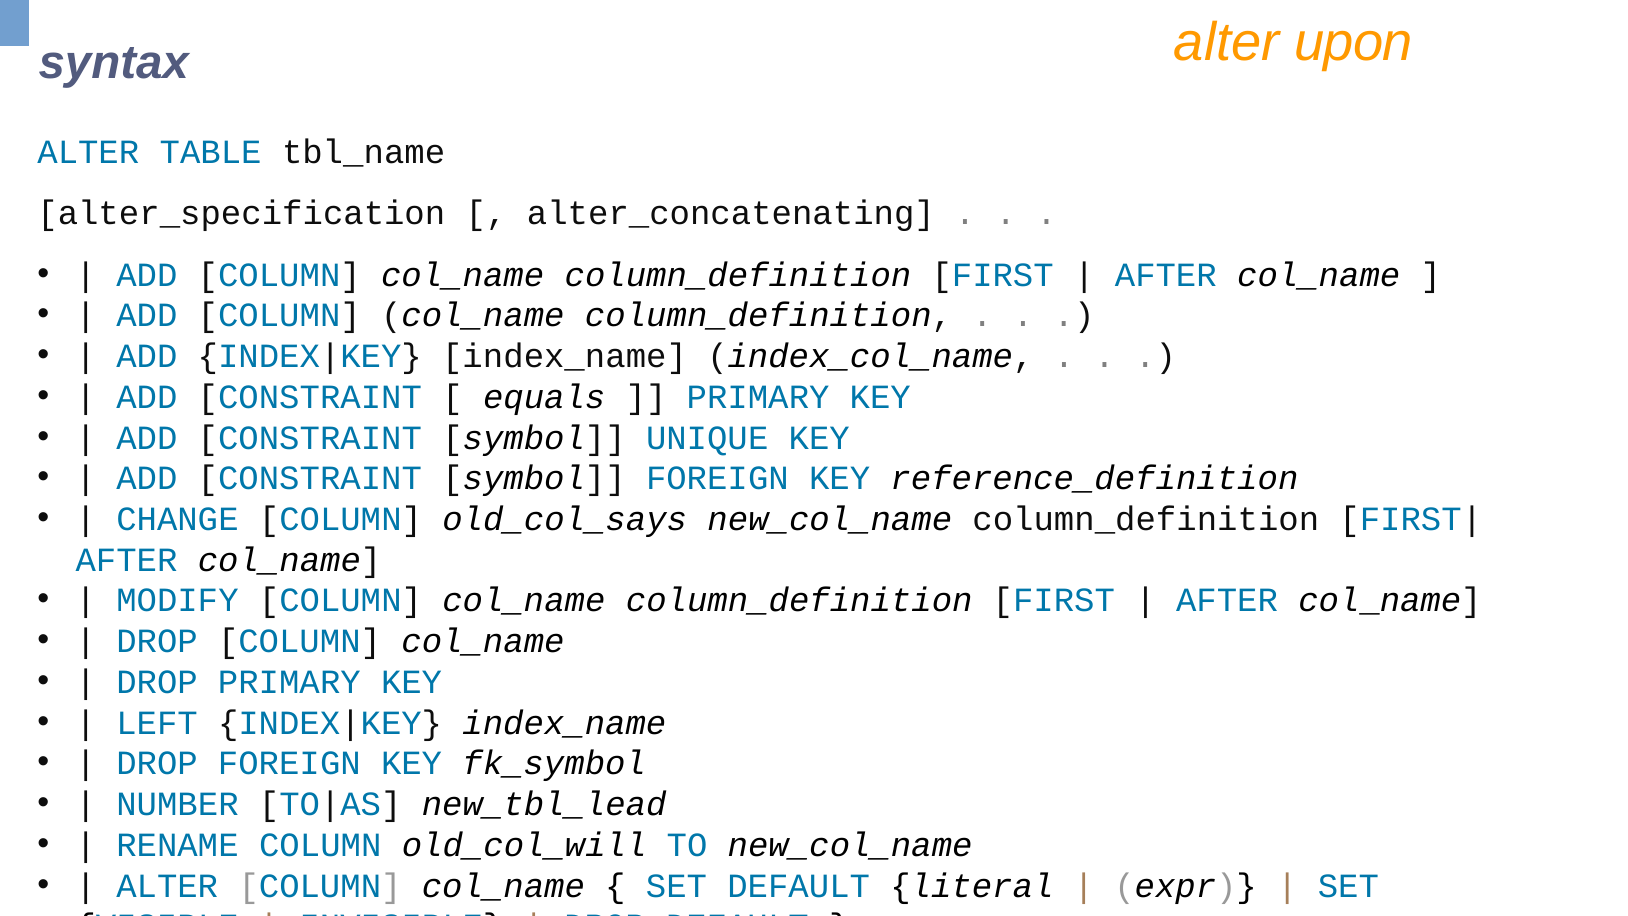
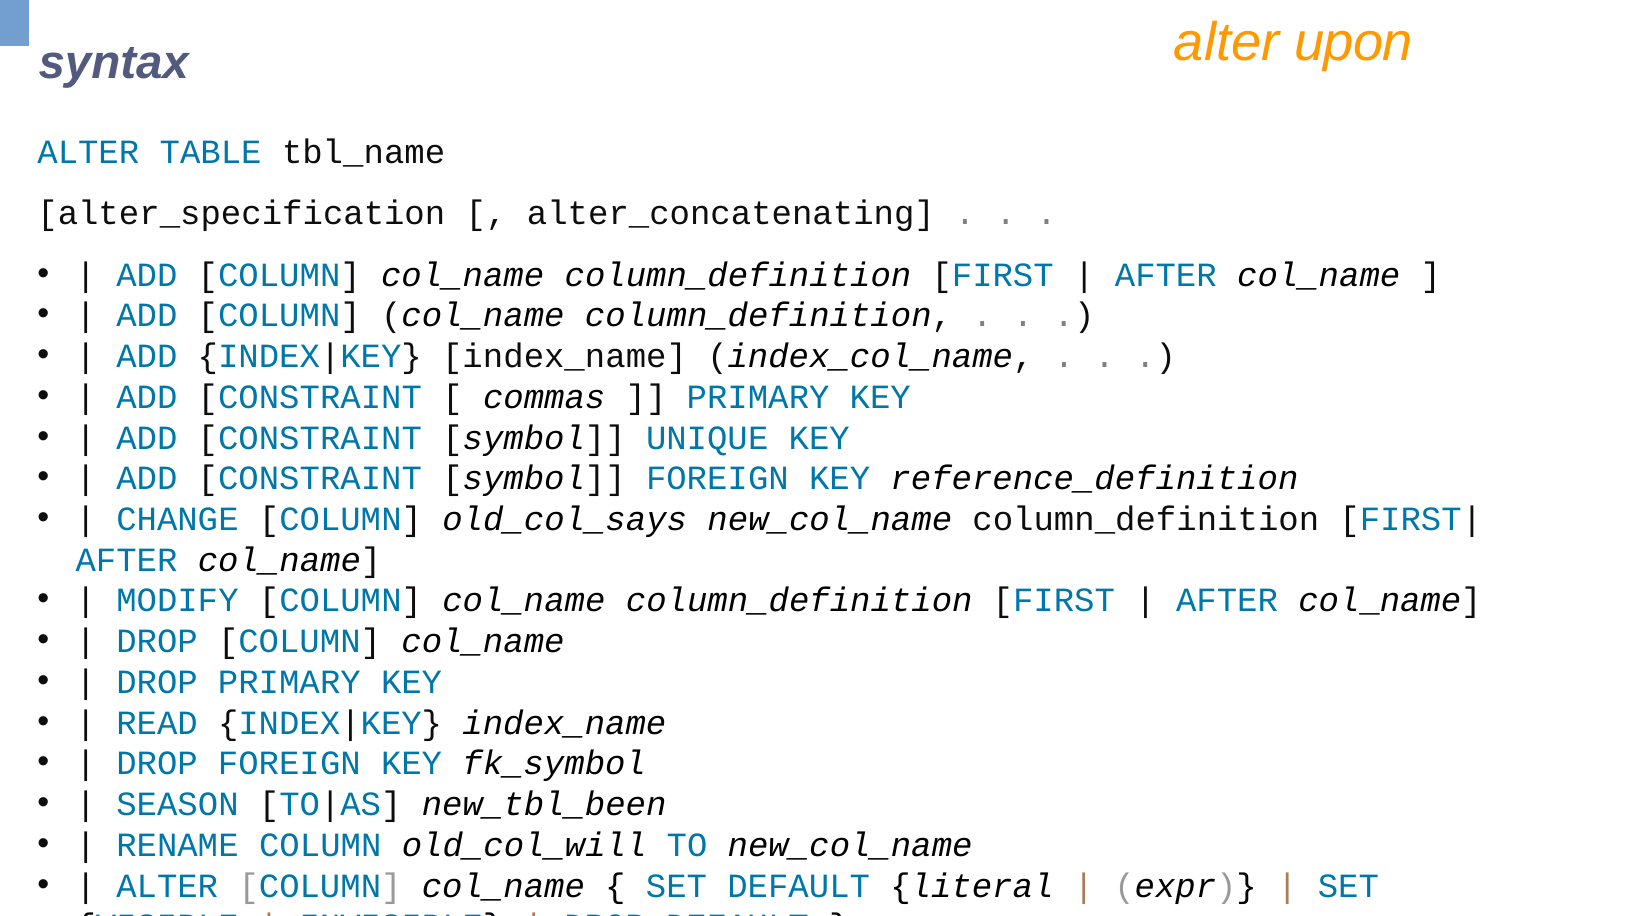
equals: equals -> commas
LEFT: LEFT -> READ
NUMBER: NUMBER -> SEASON
new_tbl_lead: new_tbl_lead -> new_tbl_been
